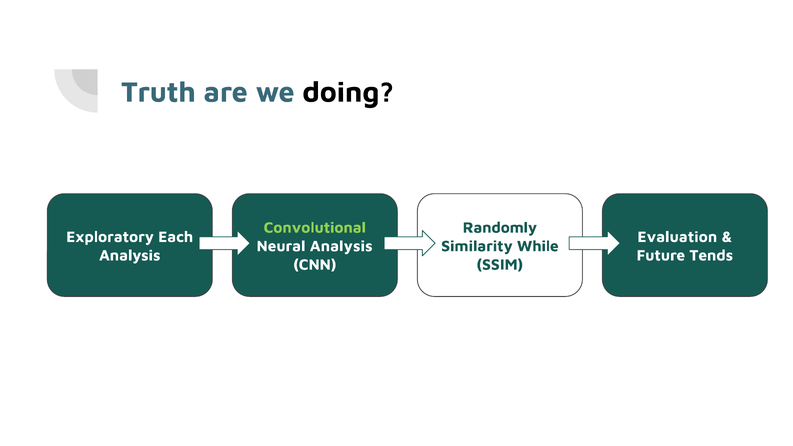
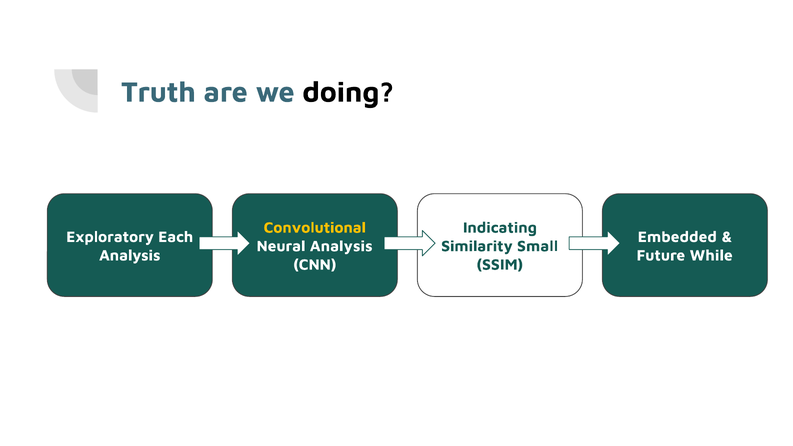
Convolutional colour: light green -> yellow
Randomly: Randomly -> Indicating
Evaluation: Evaluation -> Embedded
While: While -> Small
Tends: Tends -> While
